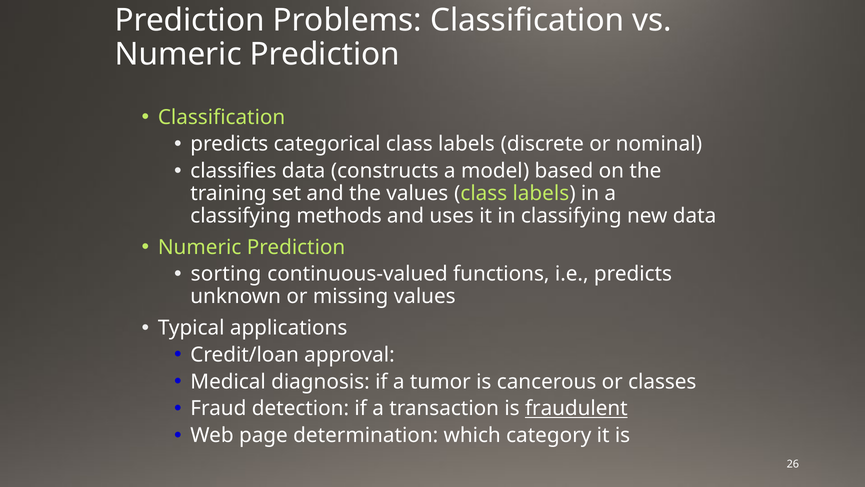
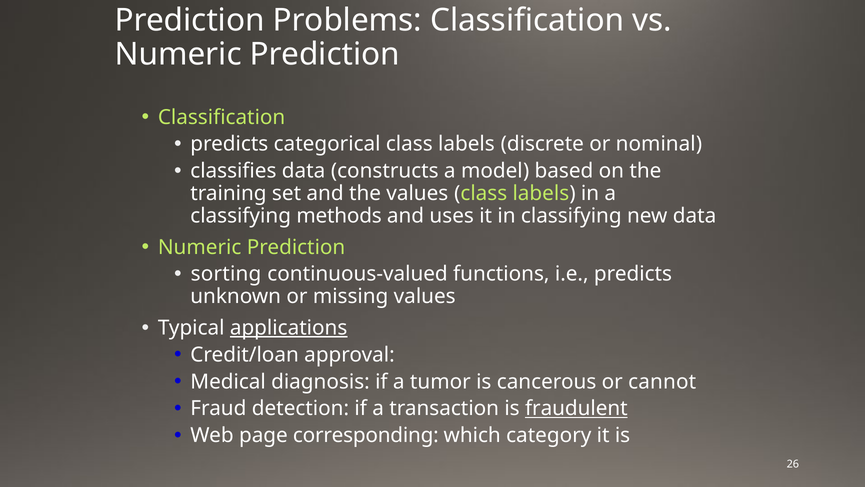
applications underline: none -> present
classes: classes -> cannot
determination: determination -> corresponding
